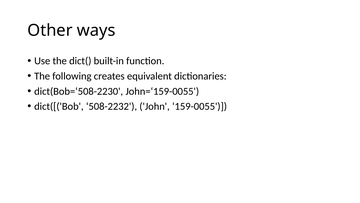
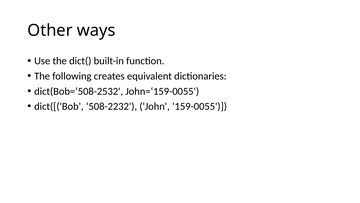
dict(Bob=‘508-2230: dict(Bob=‘508-2230 -> dict(Bob=‘508-2532
